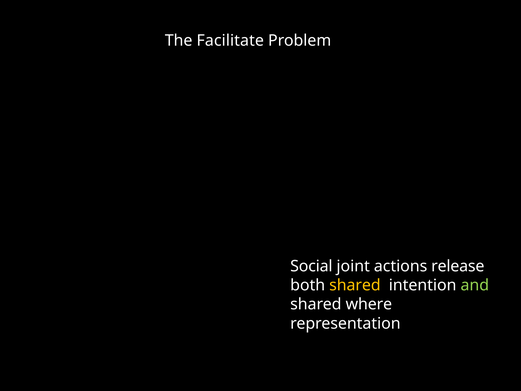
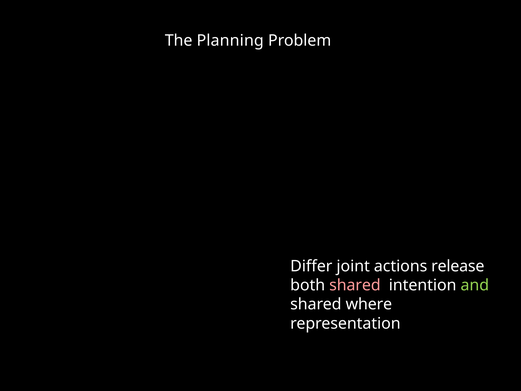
Facilitate: Facilitate -> Planning
Social: Social -> Differ
shared at (355, 285) colour: yellow -> pink
